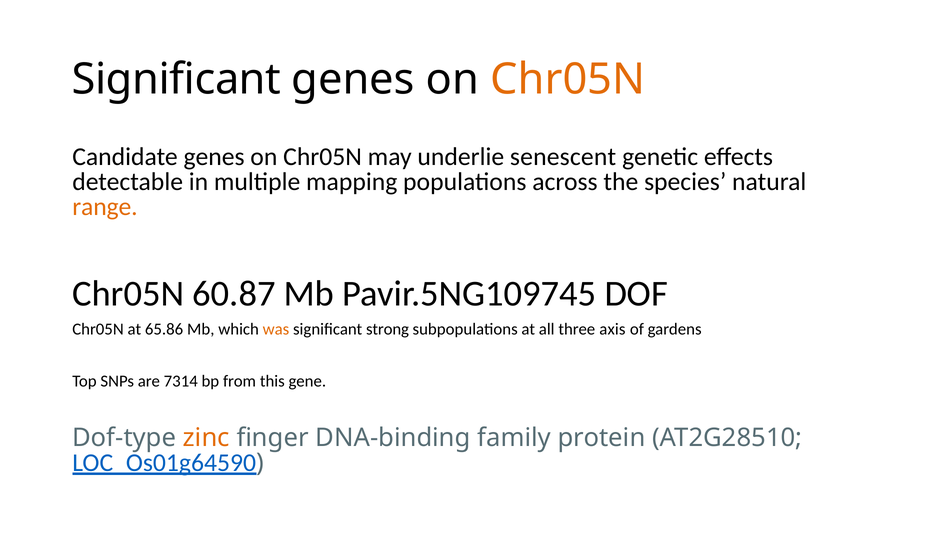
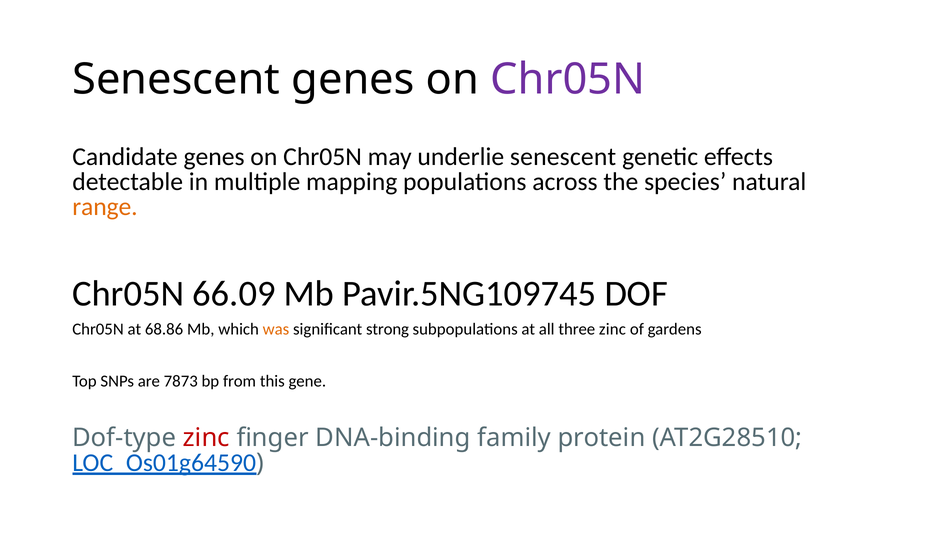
Significant at (176, 80): Significant -> Senescent
Chr05N at (568, 80) colour: orange -> purple
60.87: 60.87 -> 66.09
65.86: 65.86 -> 68.86
three axis: axis -> zinc
7314: 7314 -> 7873
zinc at (206, 438) colour: orange -> red
